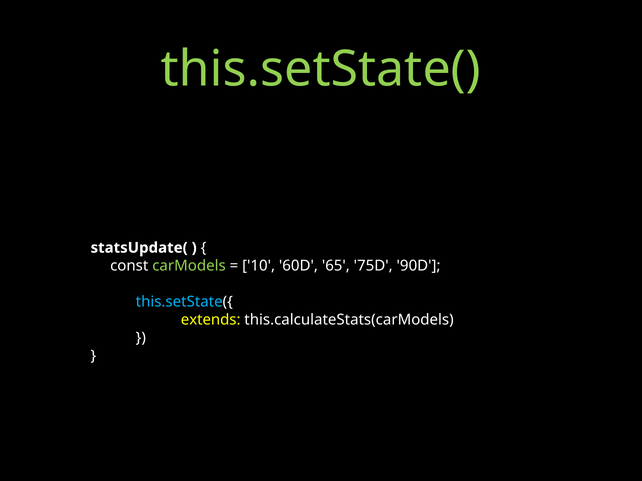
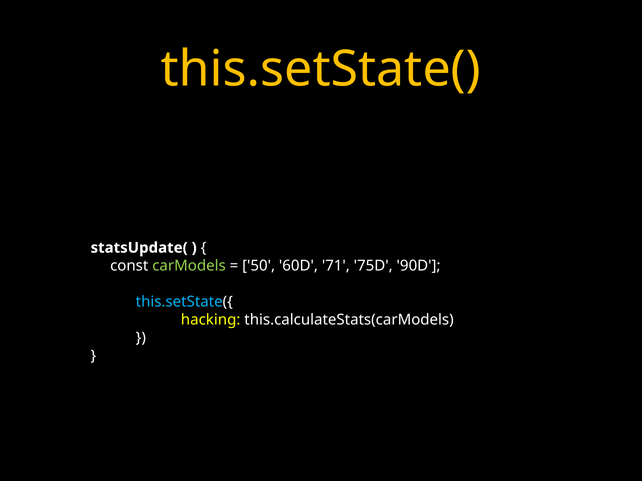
this.setState( colour: light green -> yellow
10: 10 -> 50
65: 65 -> 71
extends: extends -> hacking
